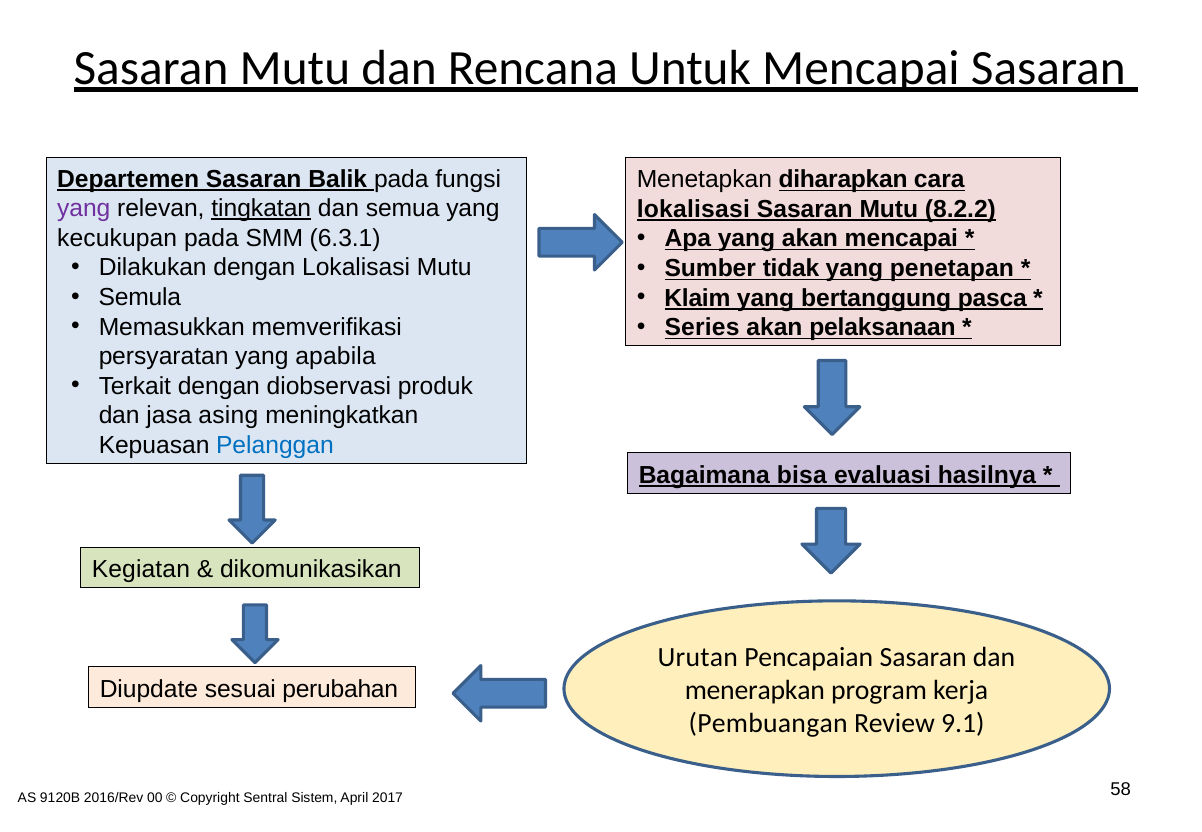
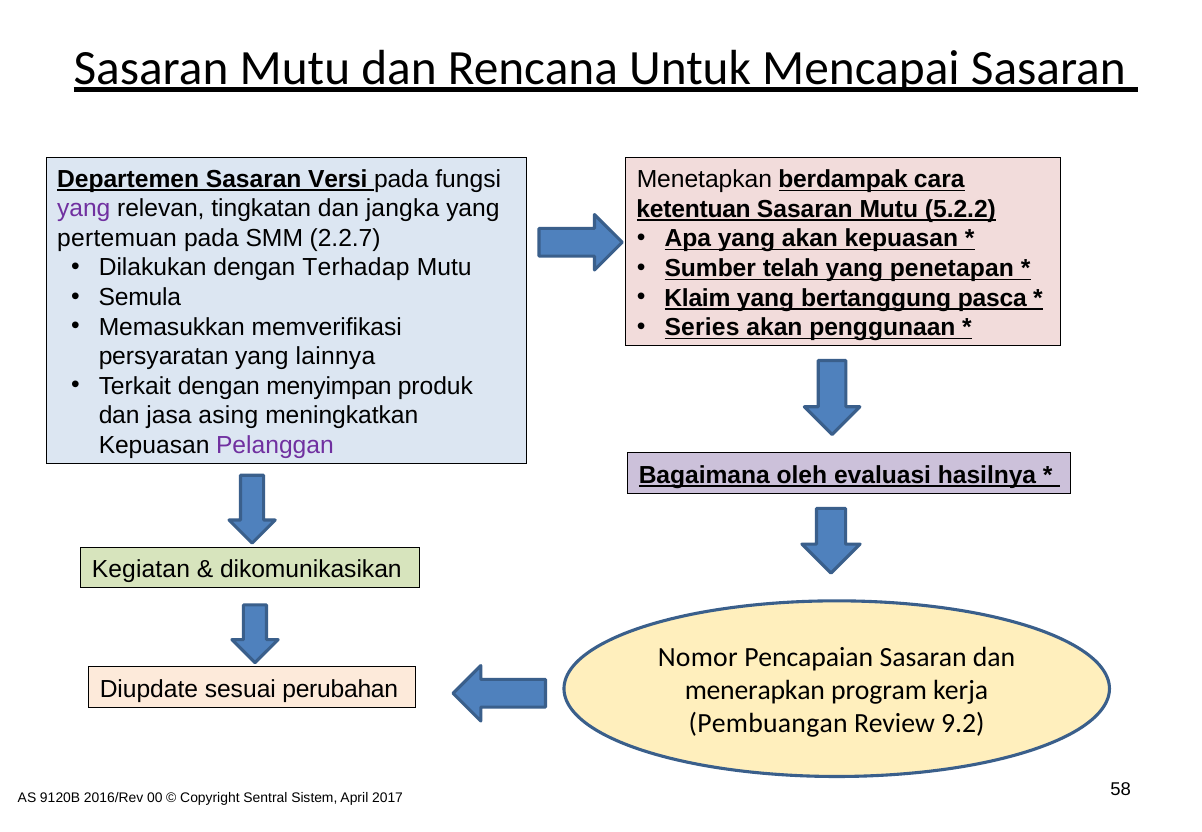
Balik: Balik -> Versi
diharapkan: diharapkan -> berdampak
tingkatan underline: present -> none
semua: semua -> jangka
lokalisasi at (693, 209): lokalisasi -> ketentuan
8.2.2: 8.2.2 -> 5.2.2
akan mencapai: mencapai -> kepuasan
kecukupan: kecukupan -> pertemuan
6.3.1: 6.3.1 -> 2.2.7
dengan Lokalisasi: Lokalisasi -> Terhadap
tidak: tidak -> telah
pelaksanaan: pelaksanaan -> penggunaan
apabila: apabila -> lainnya
diobservasi: diobservasi -> menyimpan
Pelanggan colour: blue -> purple
bisa: bisa -> oleh
Urutan: Urutan -> Nomor
9.1: 9.1 -> 9.2
